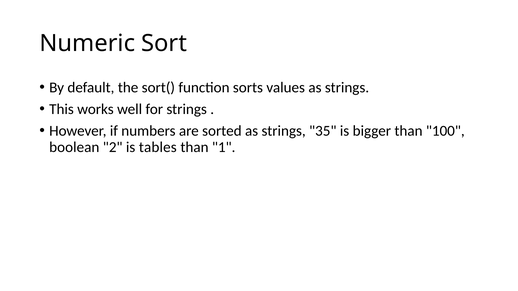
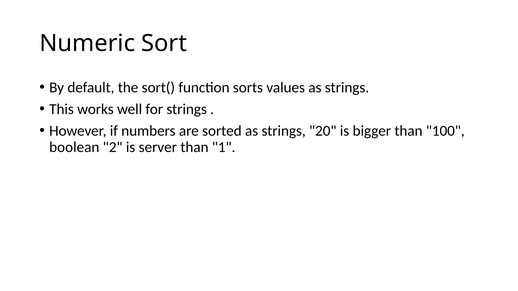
35: 35 -> 20
tables: tables -> server
